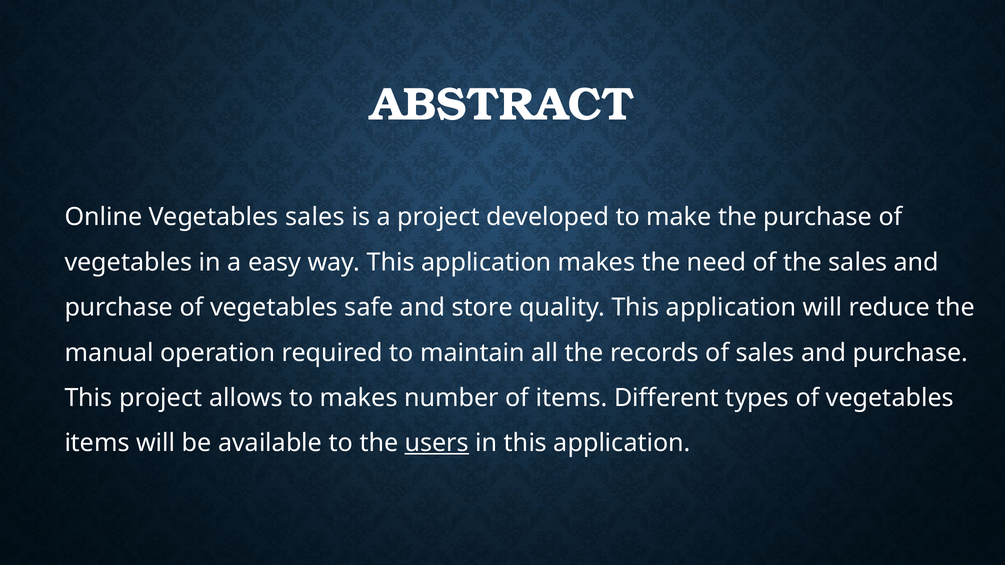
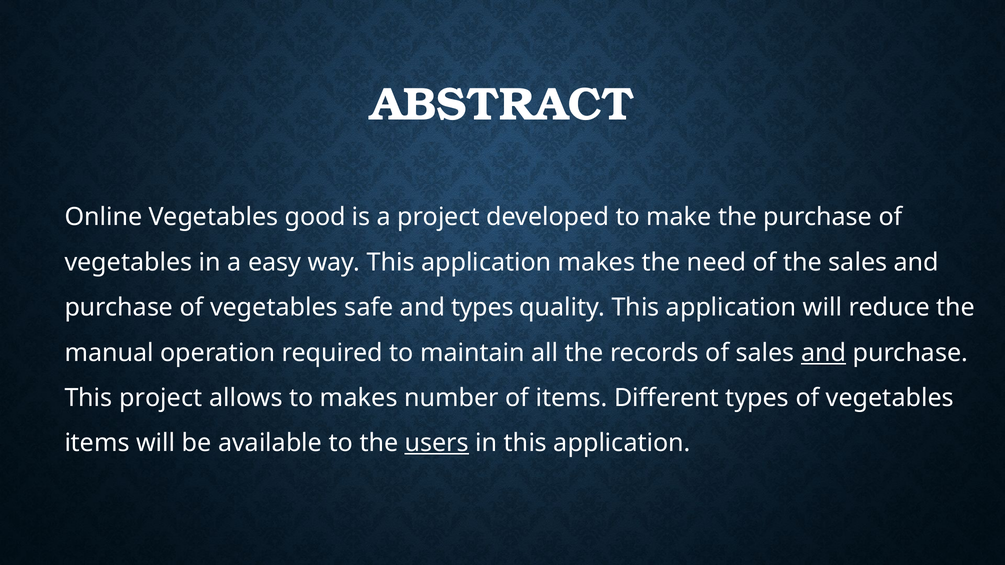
Vegetables sales: sales -> good
and store: store -> types
and at (824, 353) underline: none -> present
